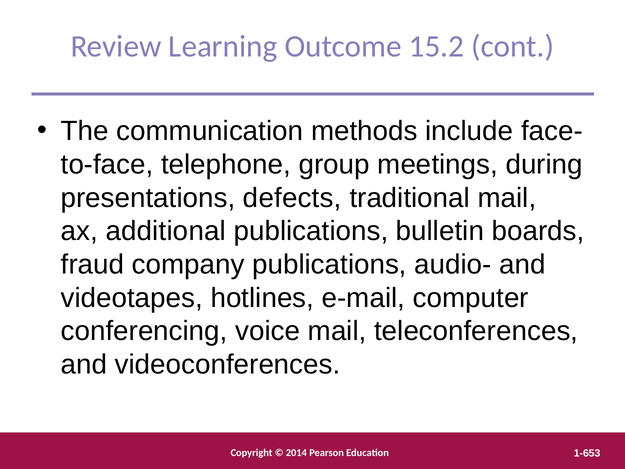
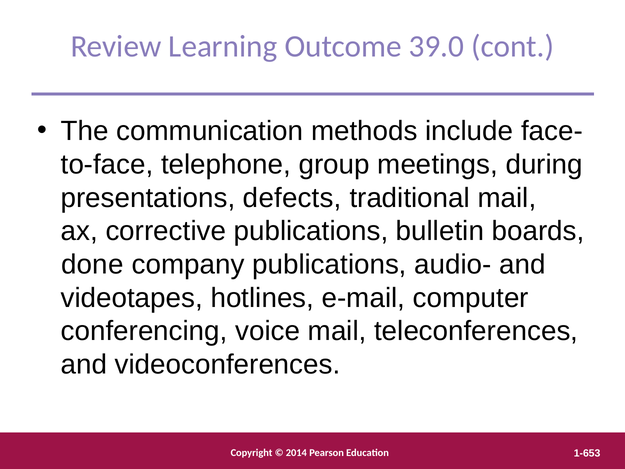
15.2: 15.2 -> 39.0
additional: additional -> corrective
fraud: fraud -> done
